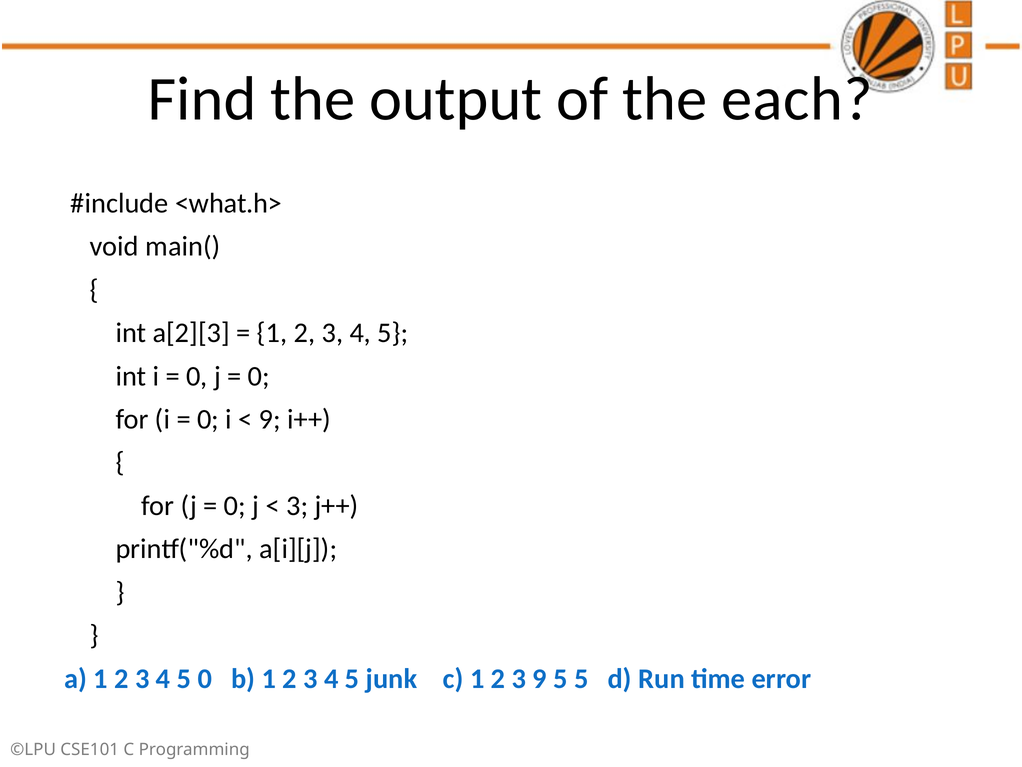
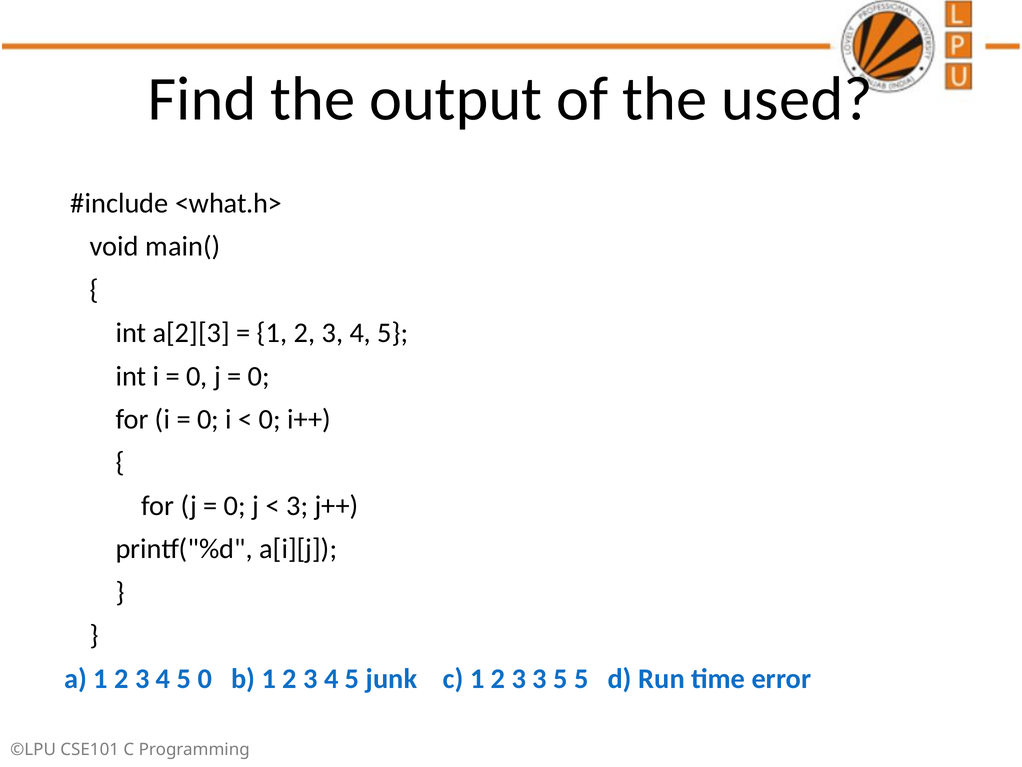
each: each -> used
9 at (270, 419): 9 -> 0
3 9: 9 -> 3
